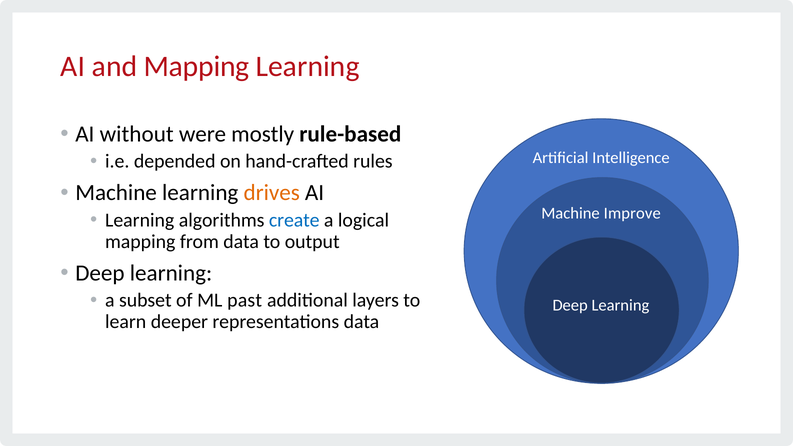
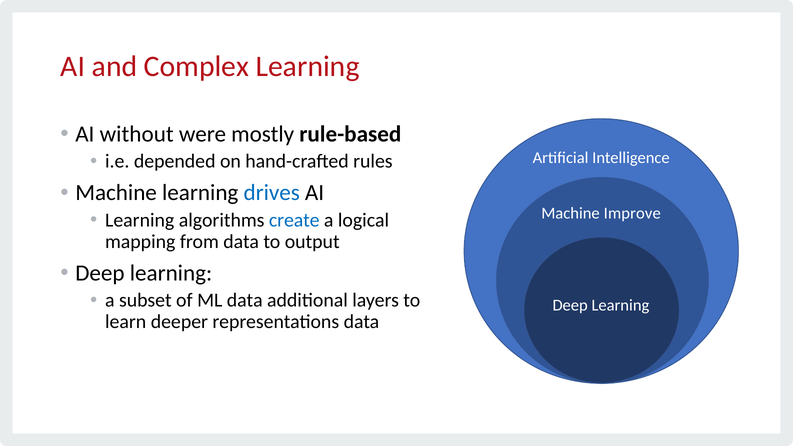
and Mapping: Mapping -> Complex
drives colour: orange -> blue
ML past: past -> data
